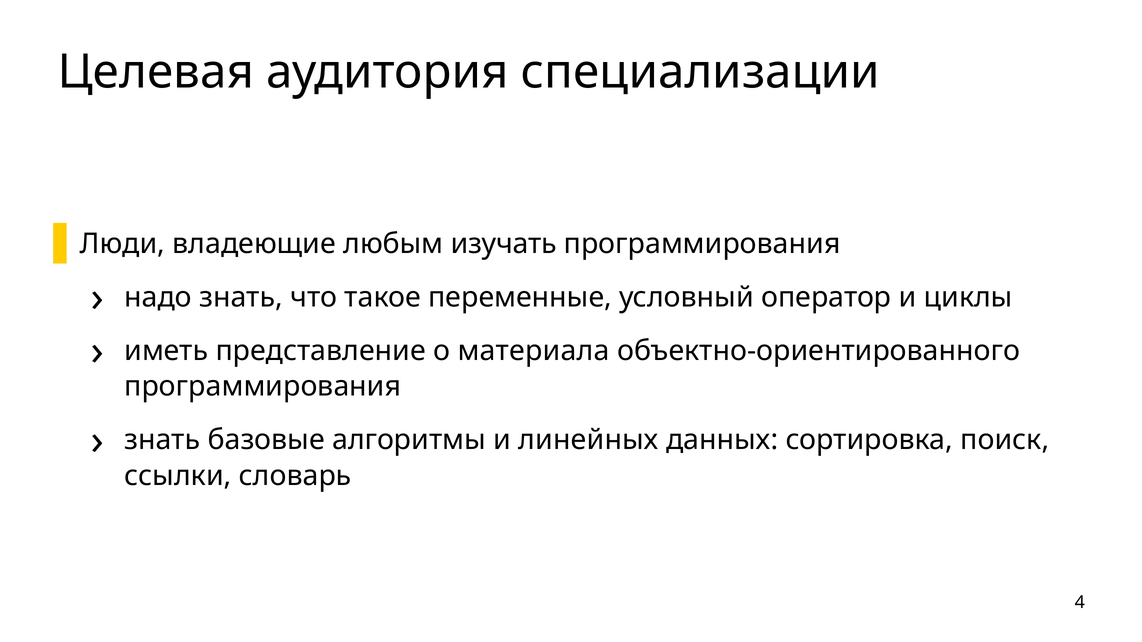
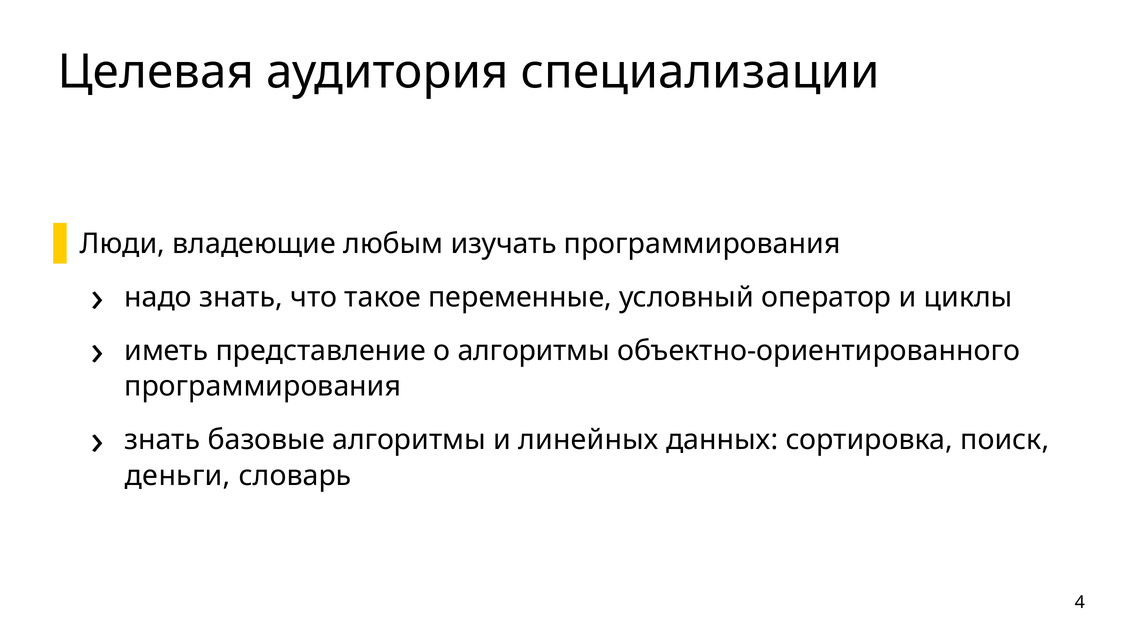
о материала: материала -> алгоритмы
ссылки: ссылки -> деньги
